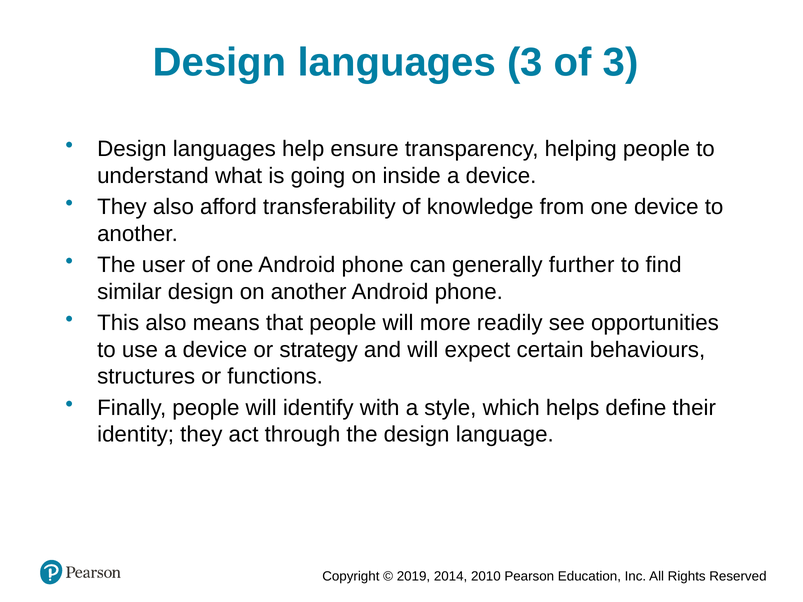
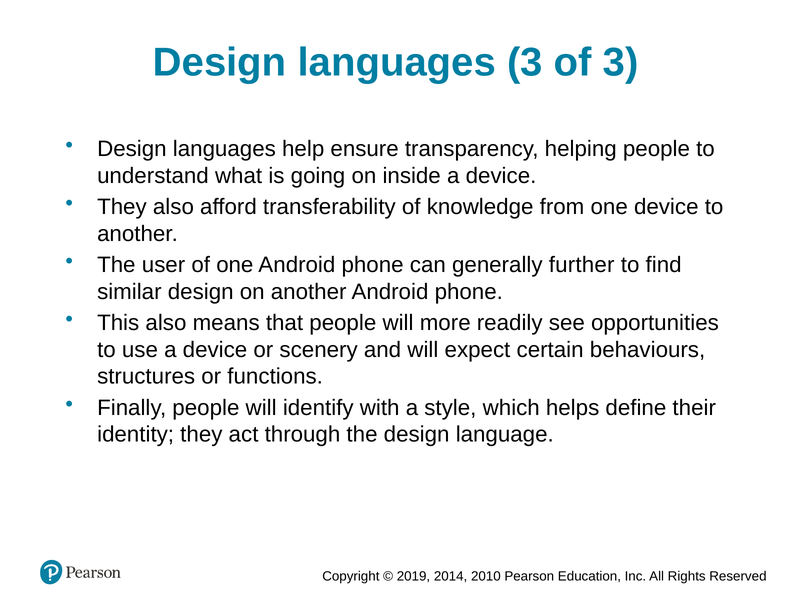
strategy: strategy -> scenery
